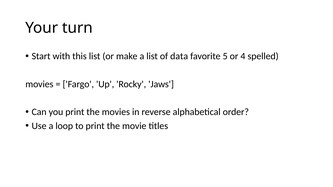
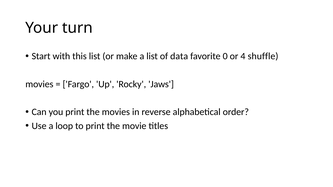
5: 5 -> 0
spelled: spelled -> shuffle
